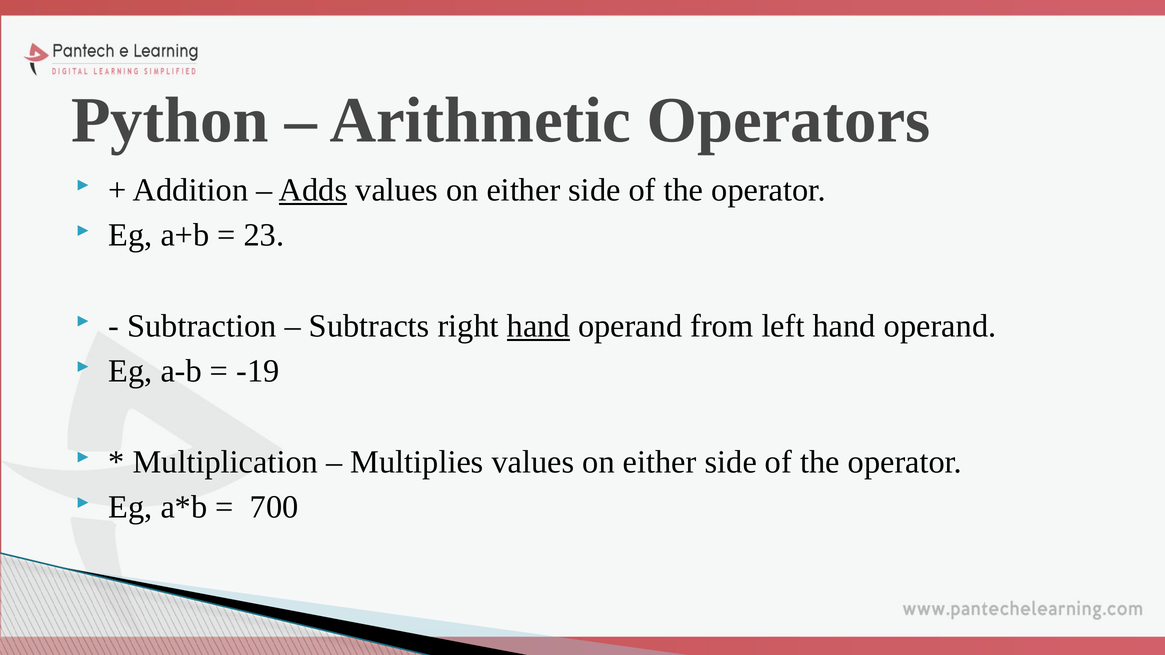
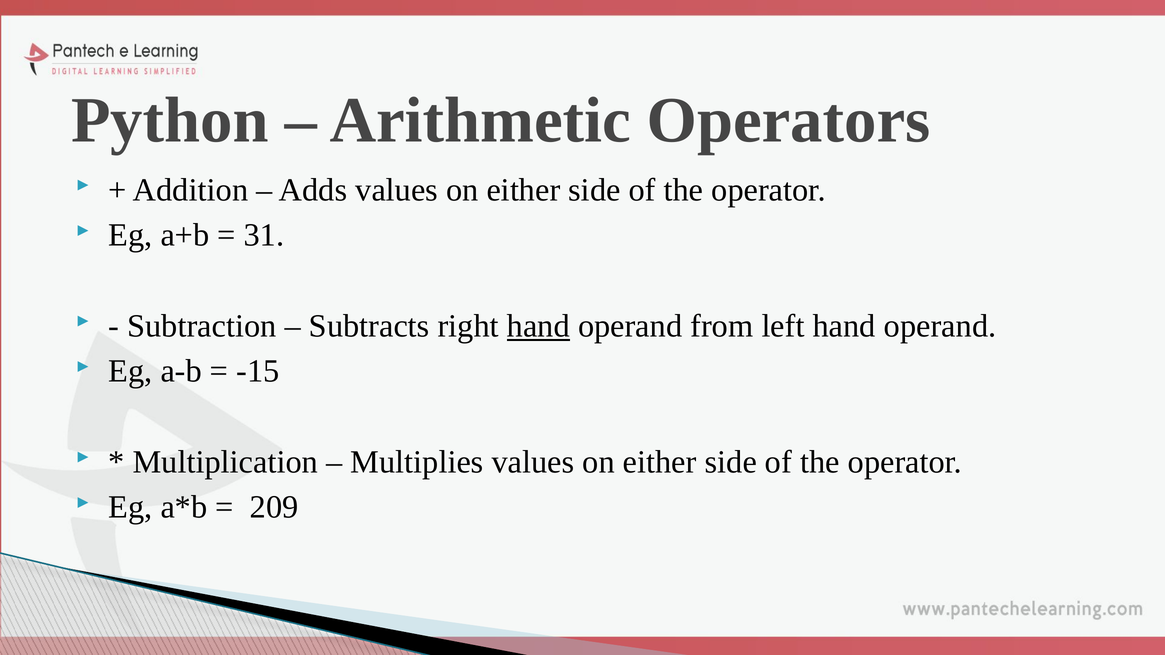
Adds underline: present -> none
23: 23 -> 31
-19: -19 -> -15
700: 700 -> 209
